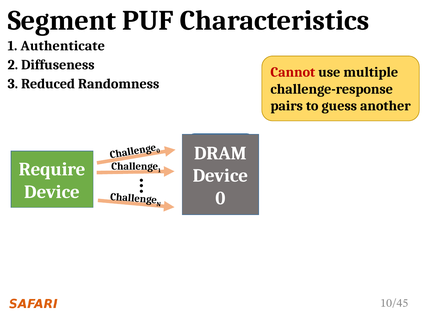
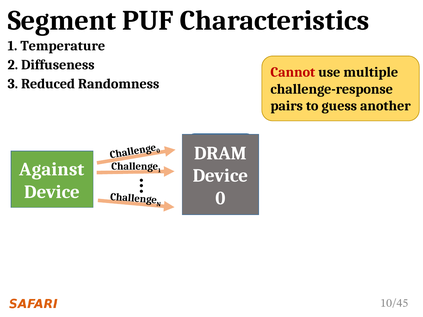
Authenticate: Authenticate -> Temperature
Require: Require -> Against
